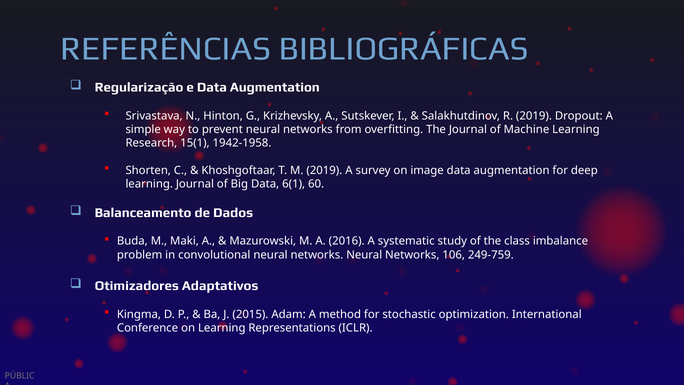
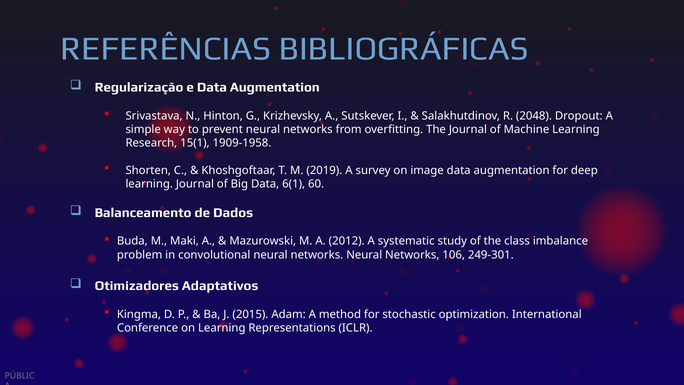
R 2019: 2019 -> 2048
1942-1958: 1942-1958 -> 1909-1958
2016: 2016 -> 2012
249-759: 249-759 -> 249-301
